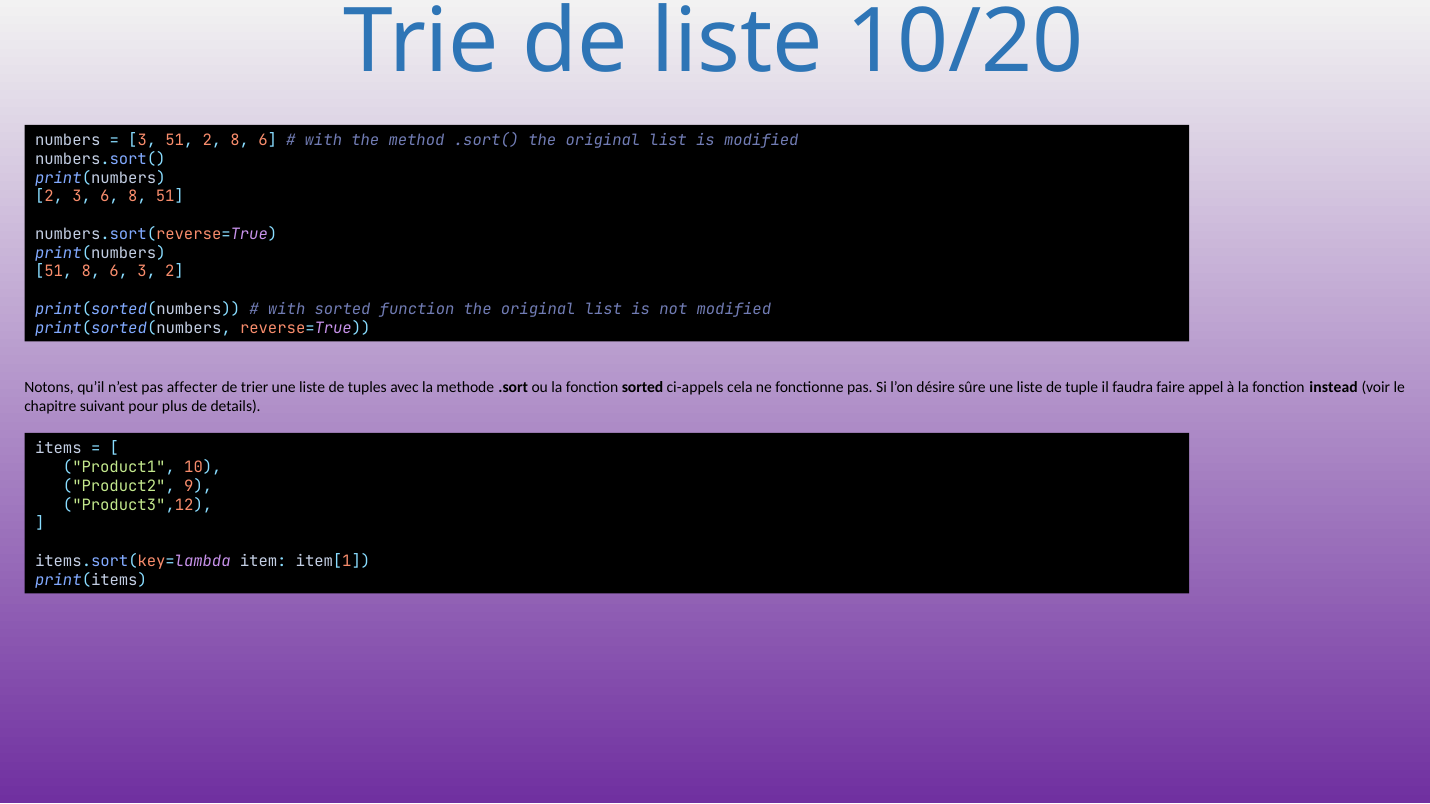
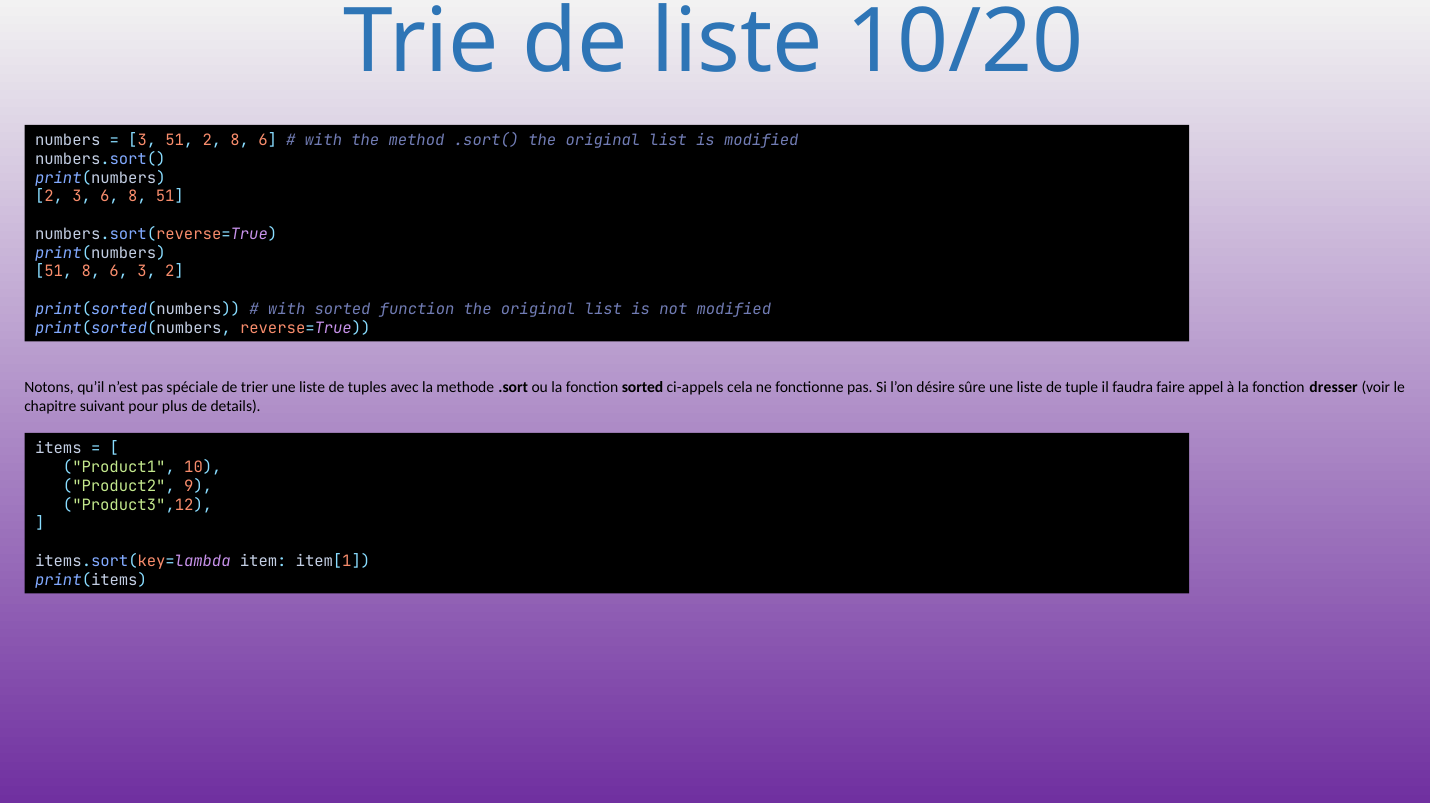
affecter: affecter -> spéciale
instead: instead -> dresser
